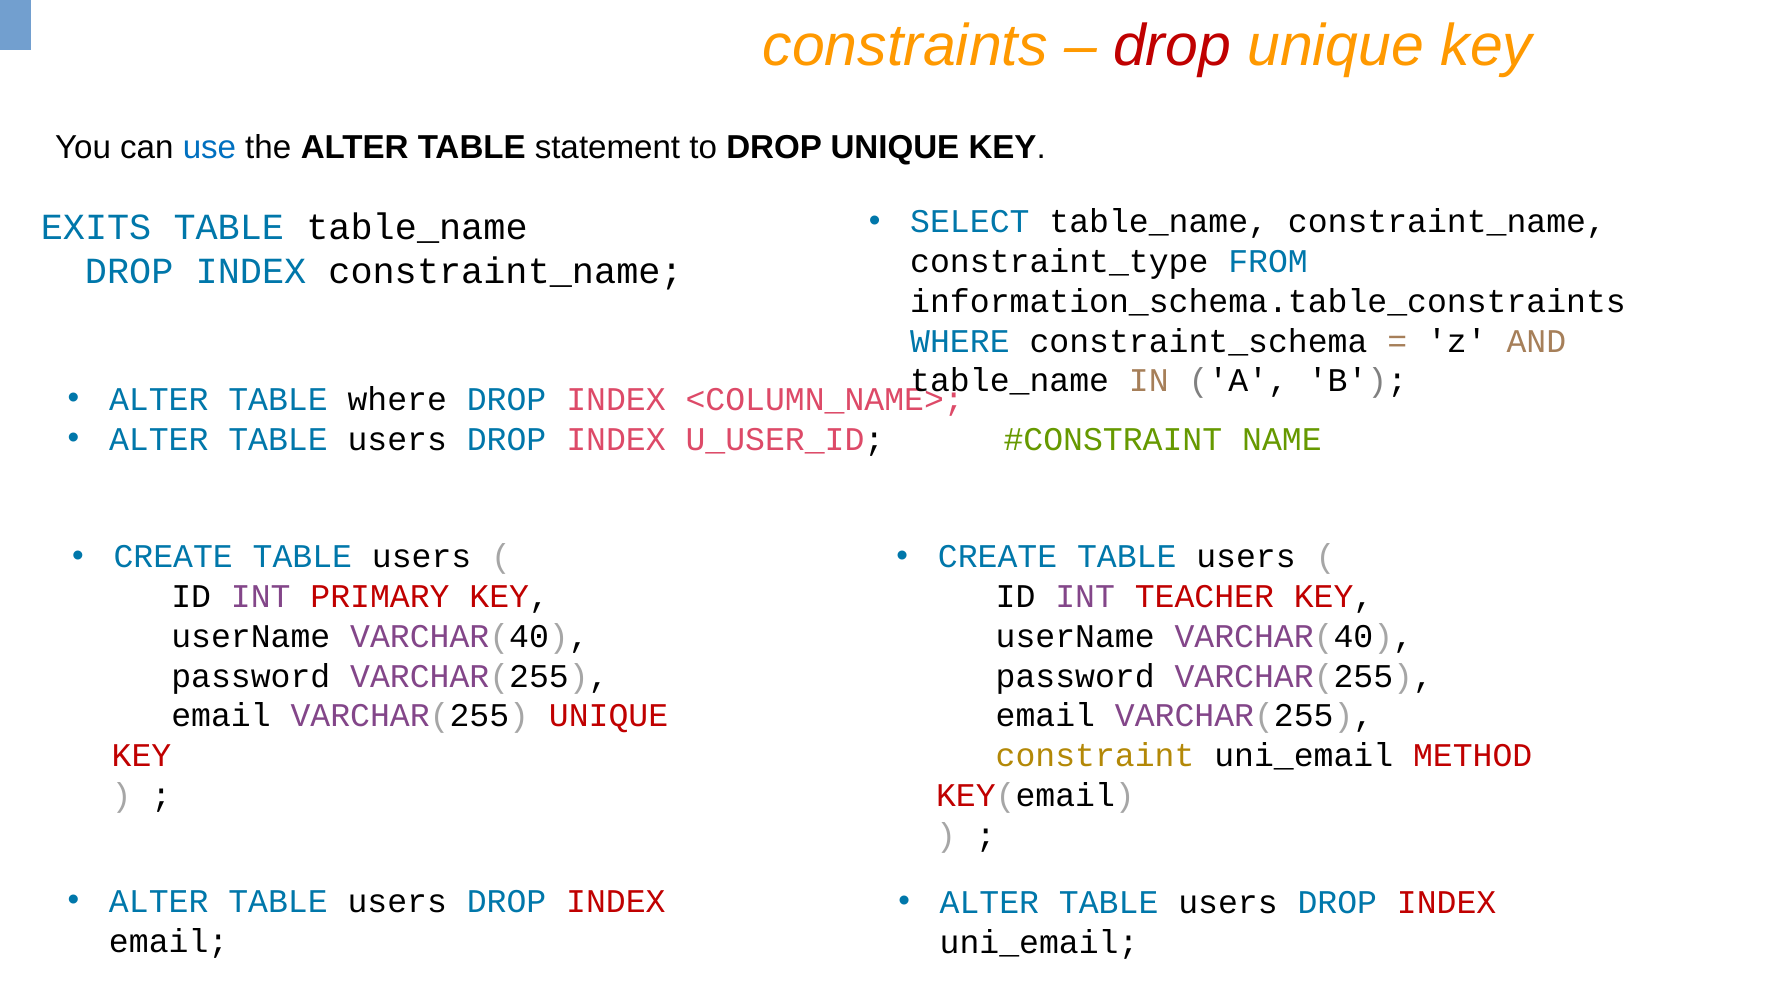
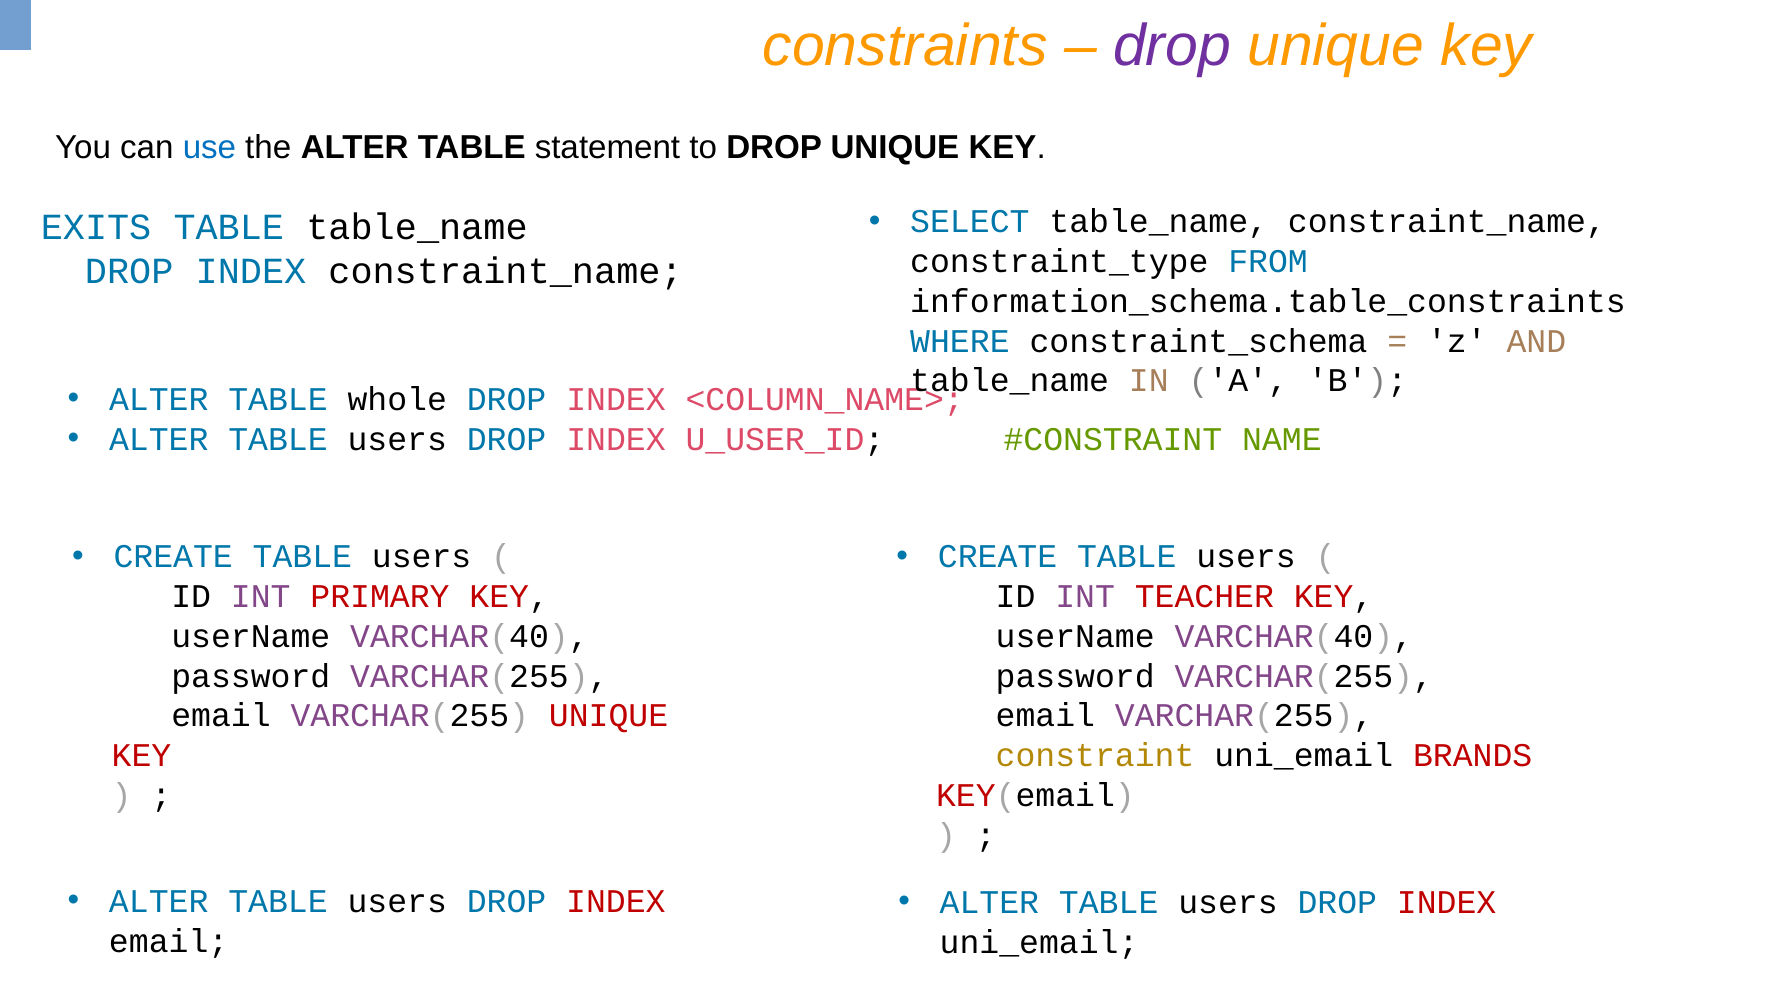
drop at (1172, 46) colour: red -> purple
TABLE where: where -> whole
METHOD: METHOD -> BRANDS
